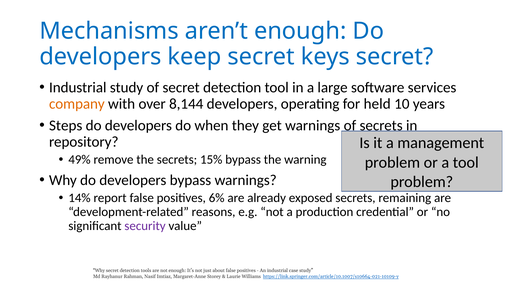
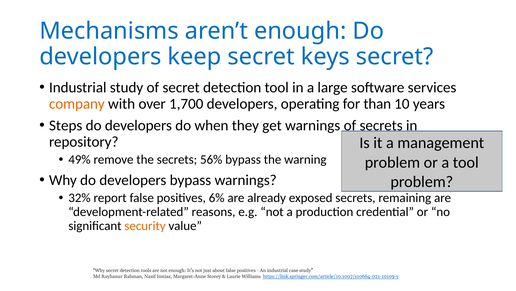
8,144: 8,144 -> 1,700
held: held -> than
15%: 15% -> 56%
14%: 14% -> 32%
security colour: purple -> orange
